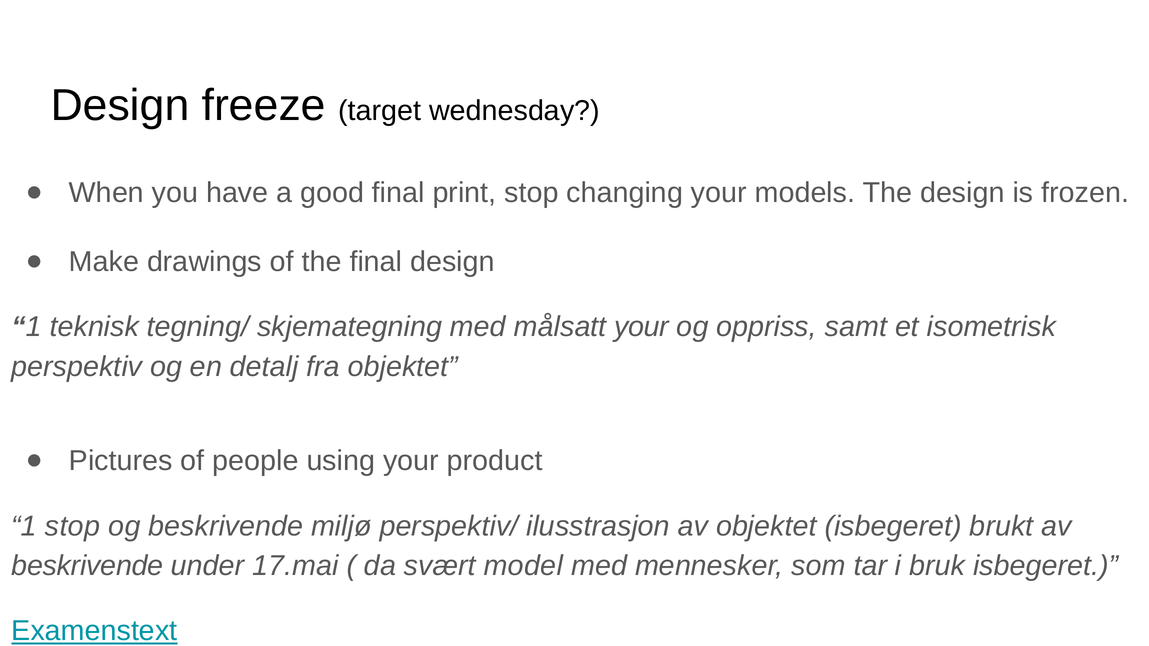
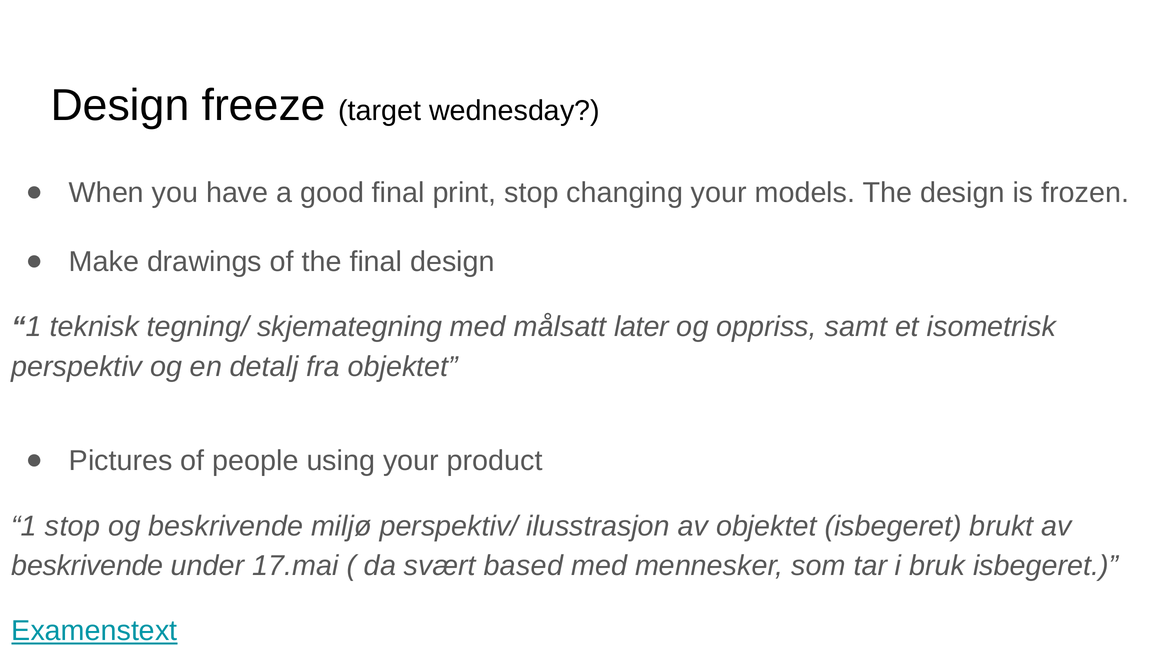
målsatt your: your -> later
model: model -> based
